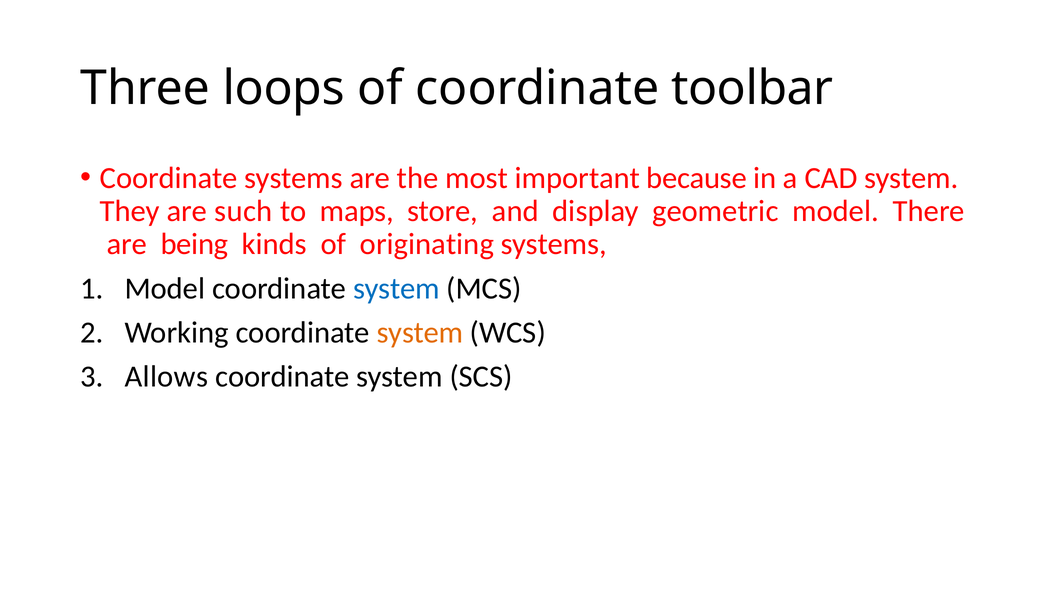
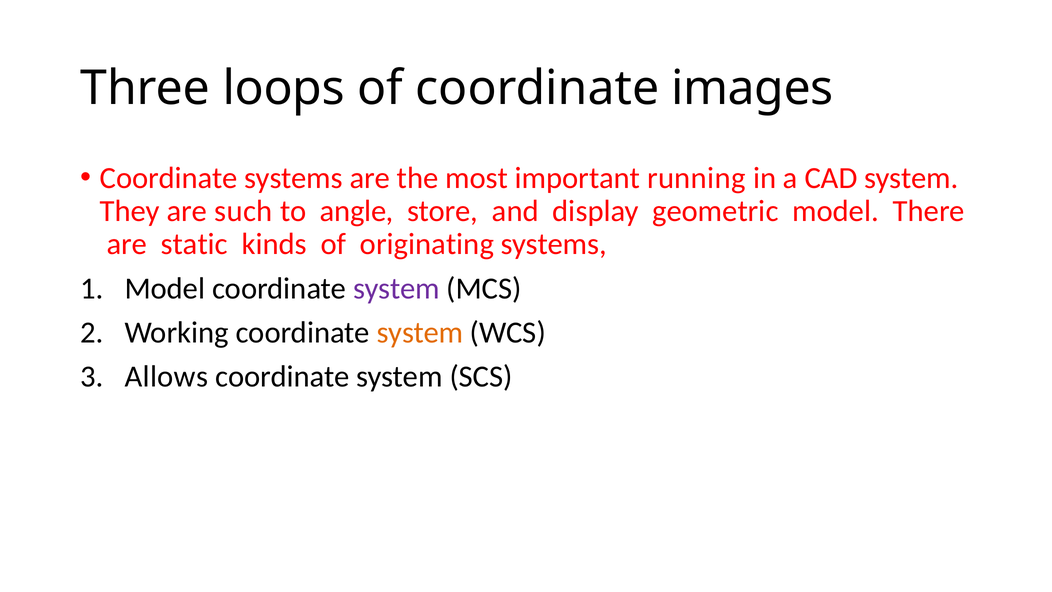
toolbar: toolbar -> images
because: because -> running
maps: maps -> angle
being: being -> static
system at (396, 288) colour: blue -> purple
